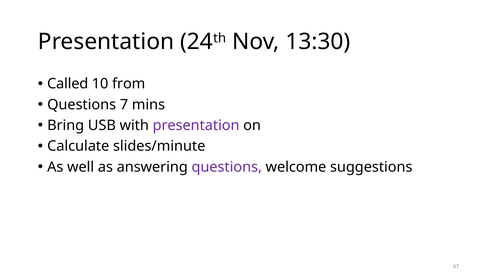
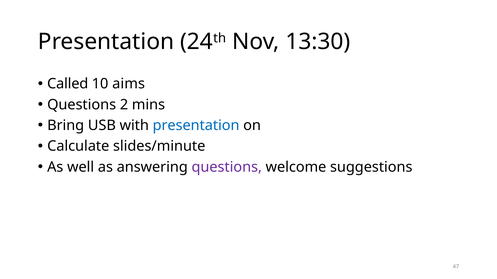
from: from -> aims
7: 7 -> 2
presentation at (196, 126) colour: purple -> blue
